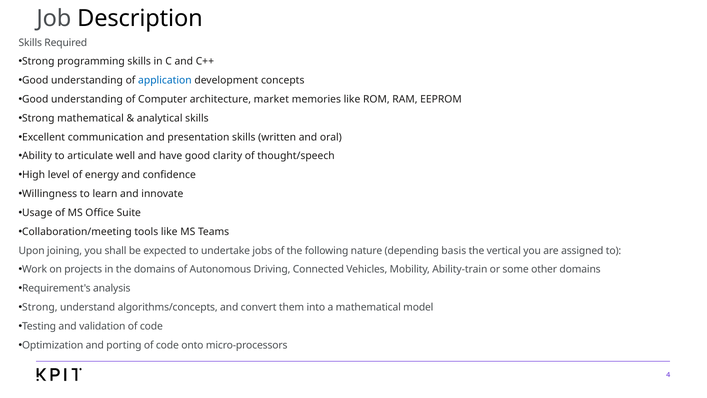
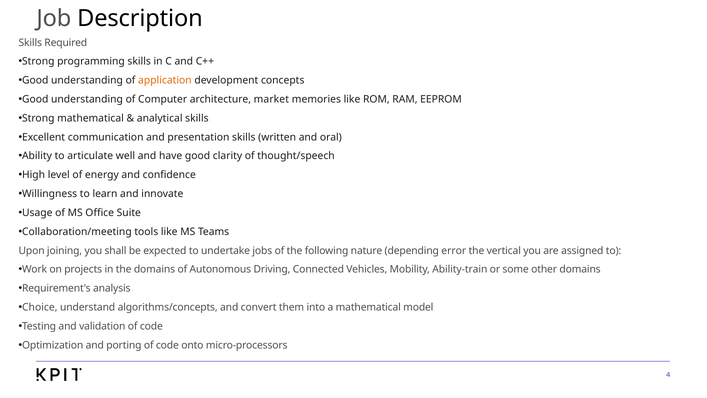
application colour: blue -> orange
basis: basis -> error
Strong at (40, 307): Strong -> Choice
